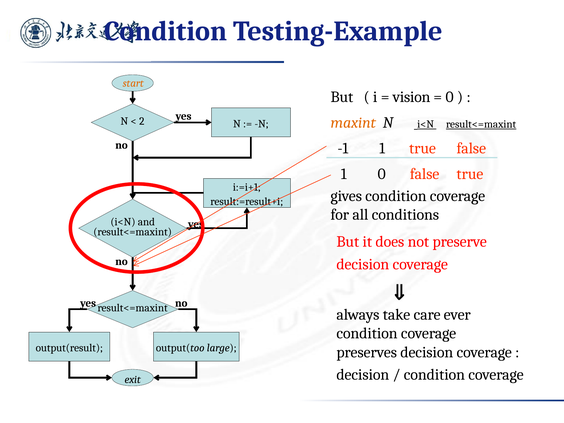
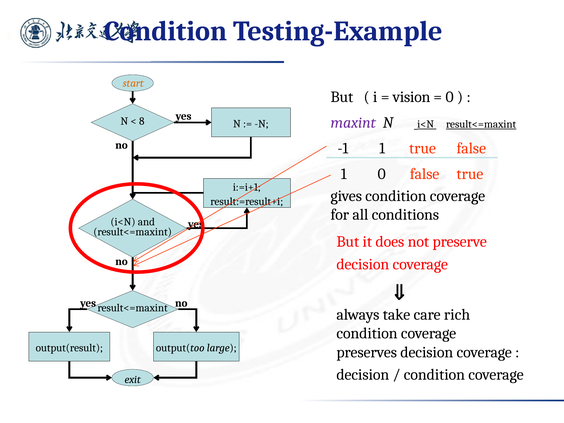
maxint colour: orange -> purple
2: 2 -> 8
ever: ever -> rich
